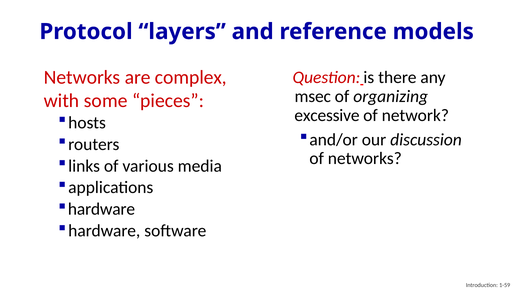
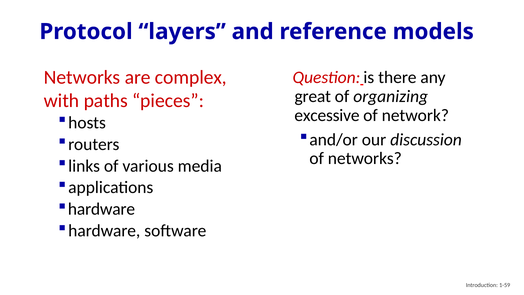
msec: msec -> great
some: some -> paths
